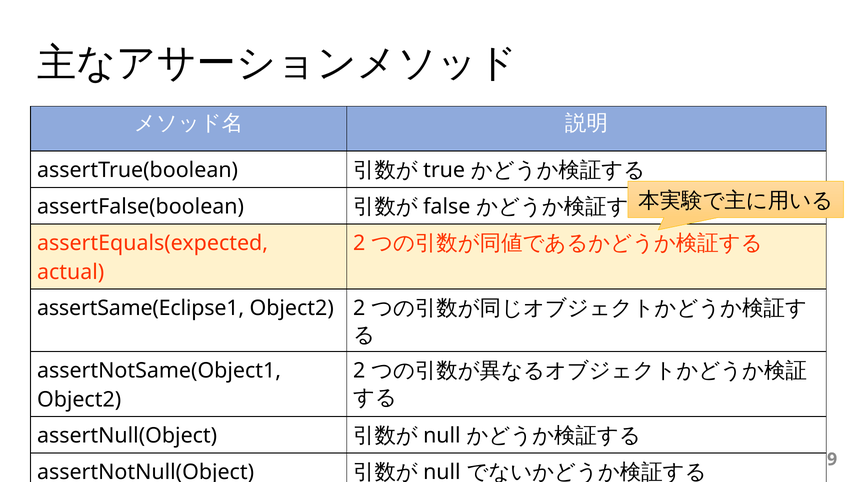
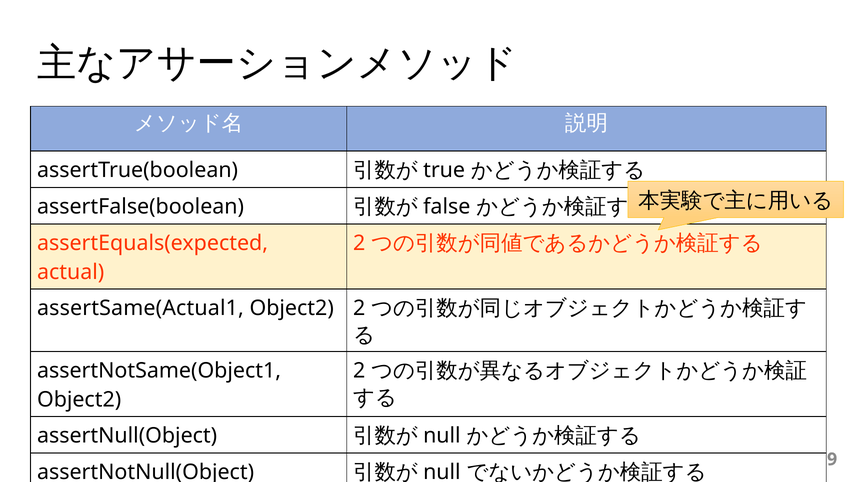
assertSame(Eclipse1: assertSame(Eclipse1 -> assertSame(Actual1
